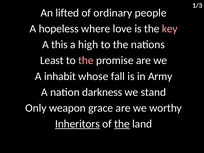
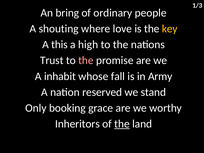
lifted: lifted -> bring
hopeless: hopeless -> shouting
key colour: pink -> yellow
Least: Least -> Trust
darkness: darkness -> reserved
weapon: weapon -> booking
Inheritors underline: present -> none
